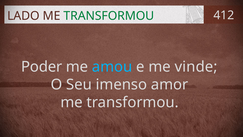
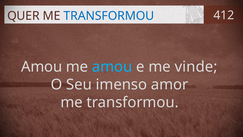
LADO: LADO -> QUER
TRANSFORMOU at (109, 16) colour: green -> blue
Poder at (42, 67): Poder -> Amou
